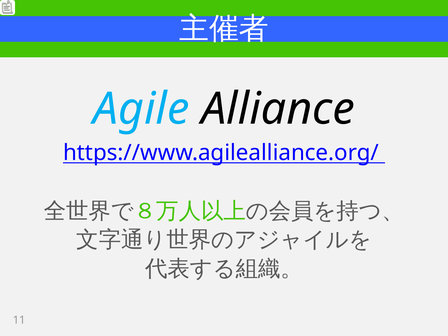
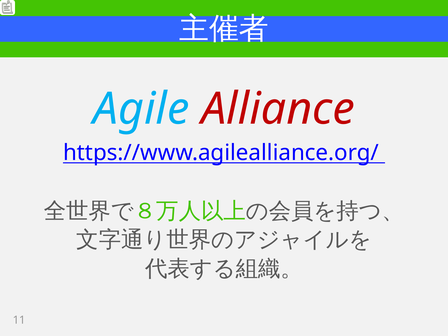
Alliance colour: black -> red
